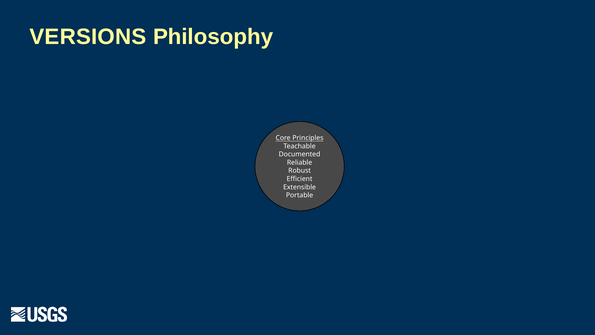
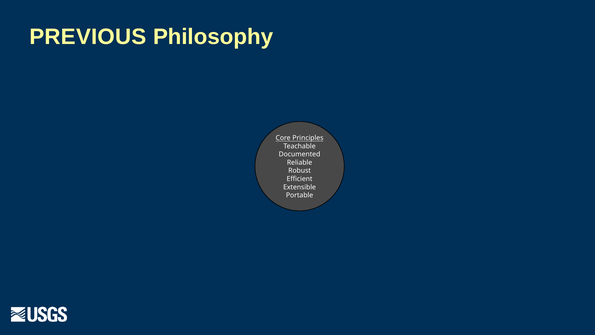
VERSIONS: VERSIONS -> PREVIOUS
